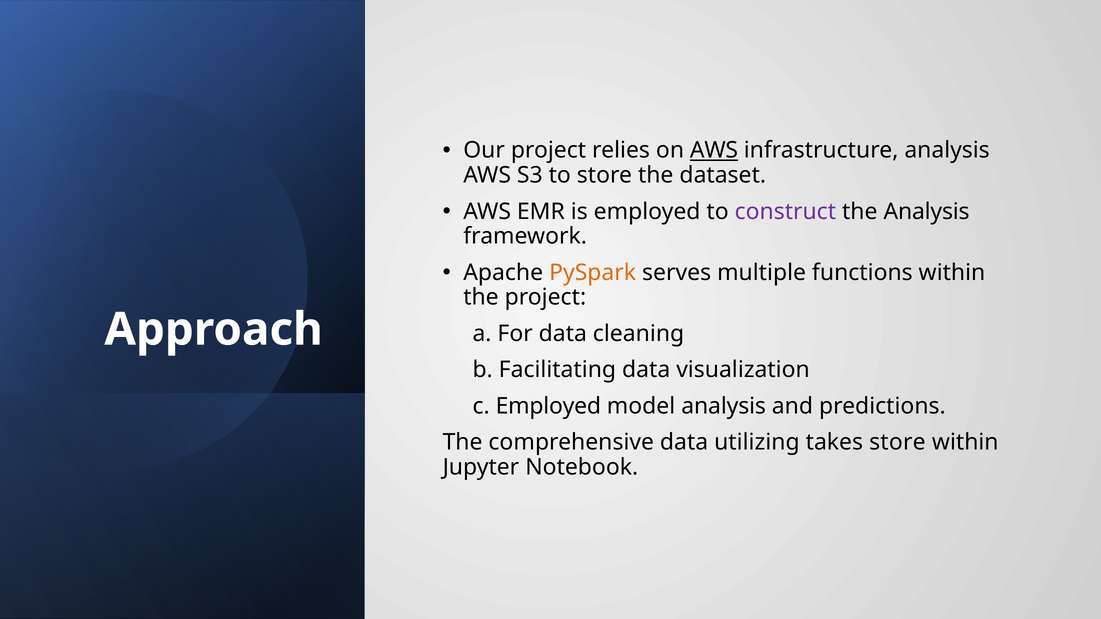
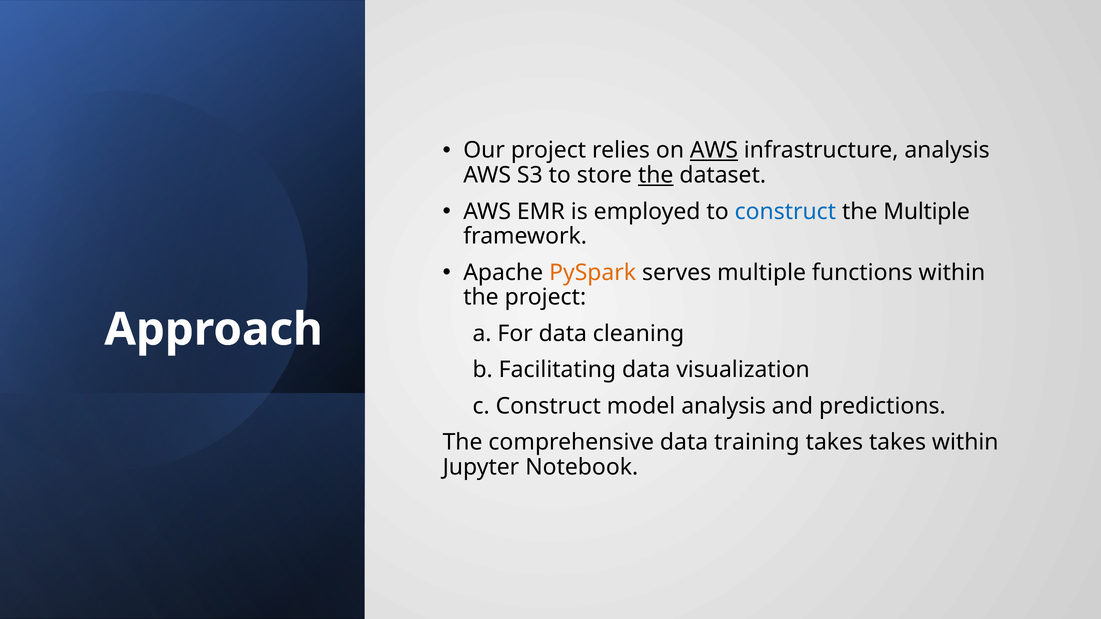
the at (656, 175) underline: none -> present
construct at (785, 212) colour: purple -> blue
the Analysis: Analysis -> Multiple
c Employed: Employed -> Construct
utilizing: utilizing -> training
takes store: store -> takes
